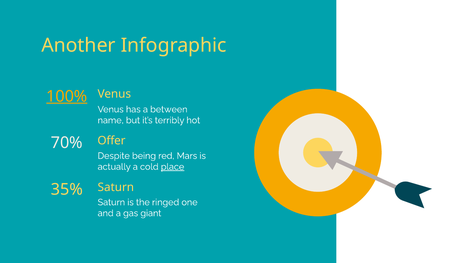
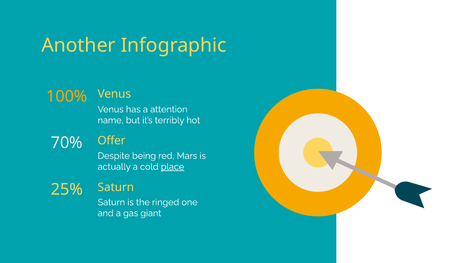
100% underline: present -> none
between: between -> attention
35%: 35% -> 25%
